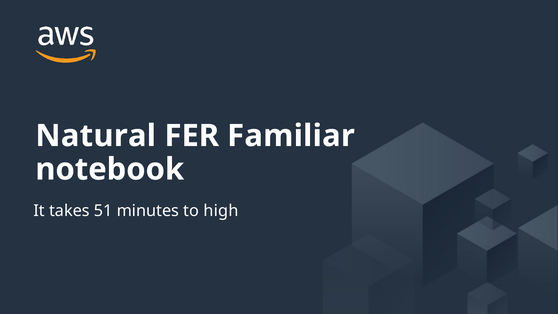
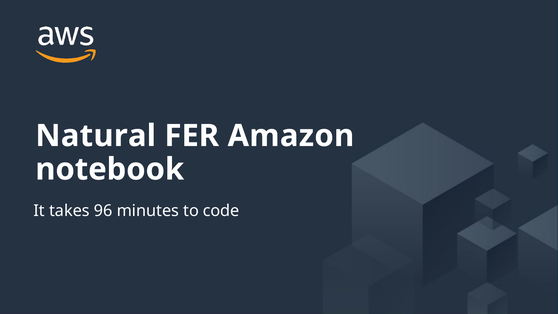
Familiar: Familiar -> Amazon
51: 51 -> 96
high: high -> code
